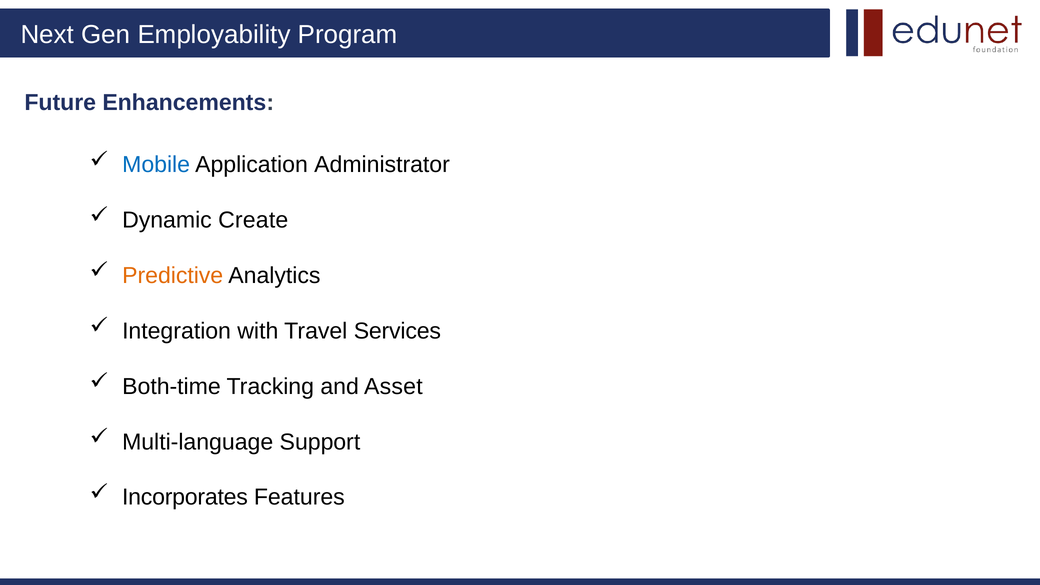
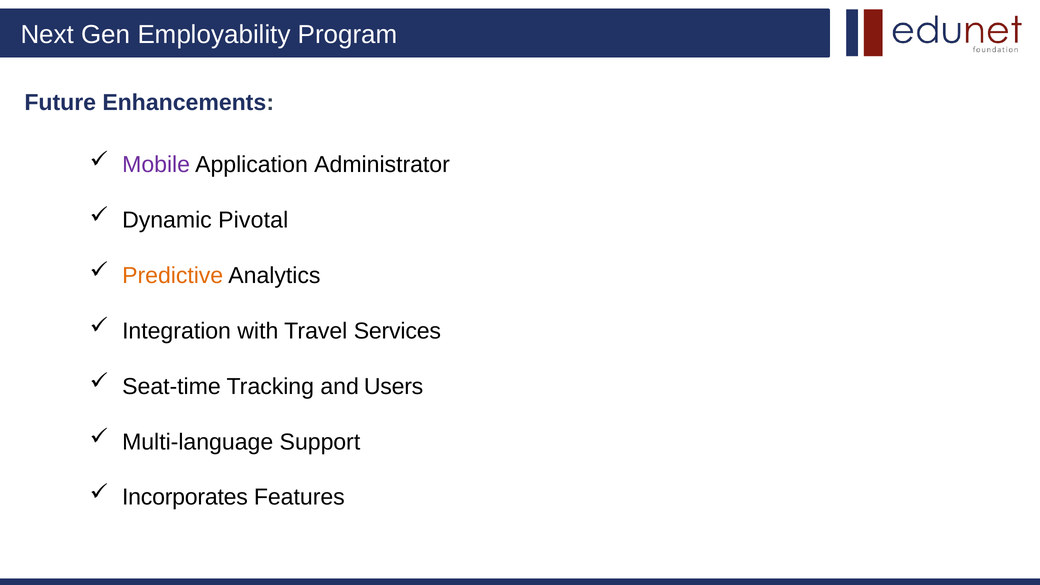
Mobile colour: blue -> purple
Create: Create -> Pivotal
Both-time: Both-time -> Seat-time
Asset: Asset -> Users
